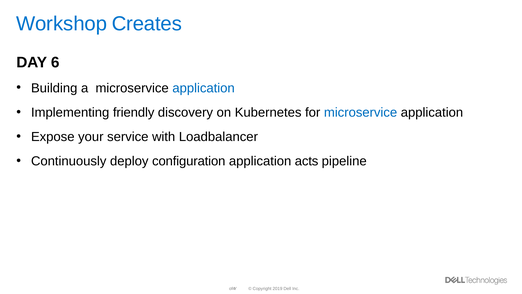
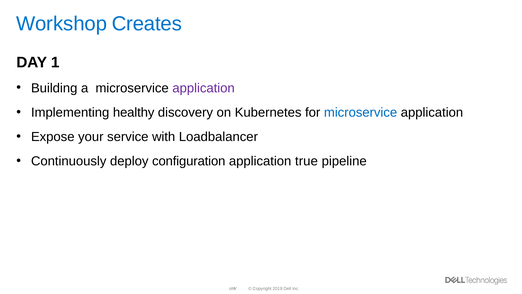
6: 6 -> 1
application at (204, 88) colour: blue -> purple
friendly: friendly -> healthy
acts: acts -> true
